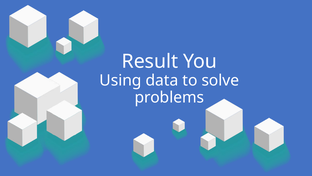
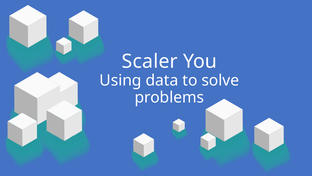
Result: Result -> Scaler
